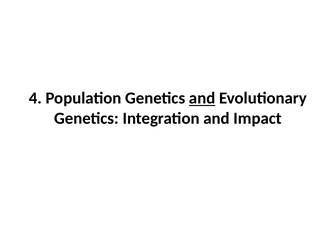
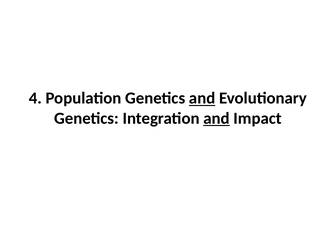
and at (216, 118) underline: none -> present
